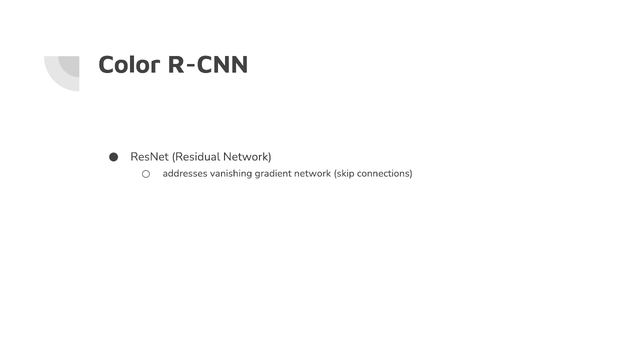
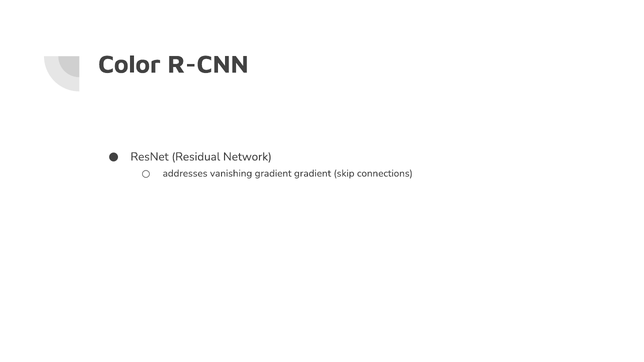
gradient network: network -> gradient
